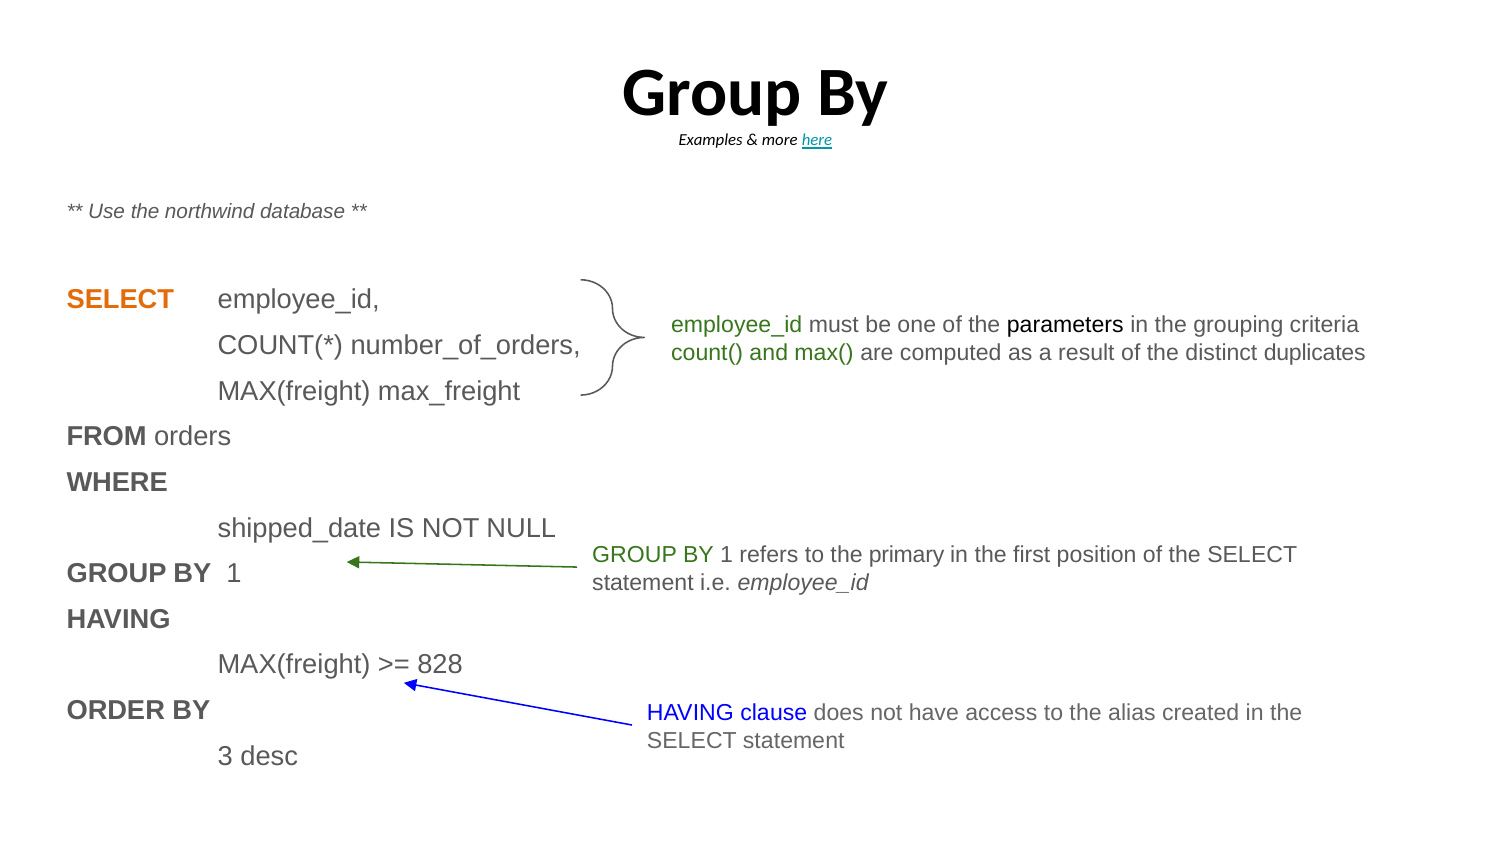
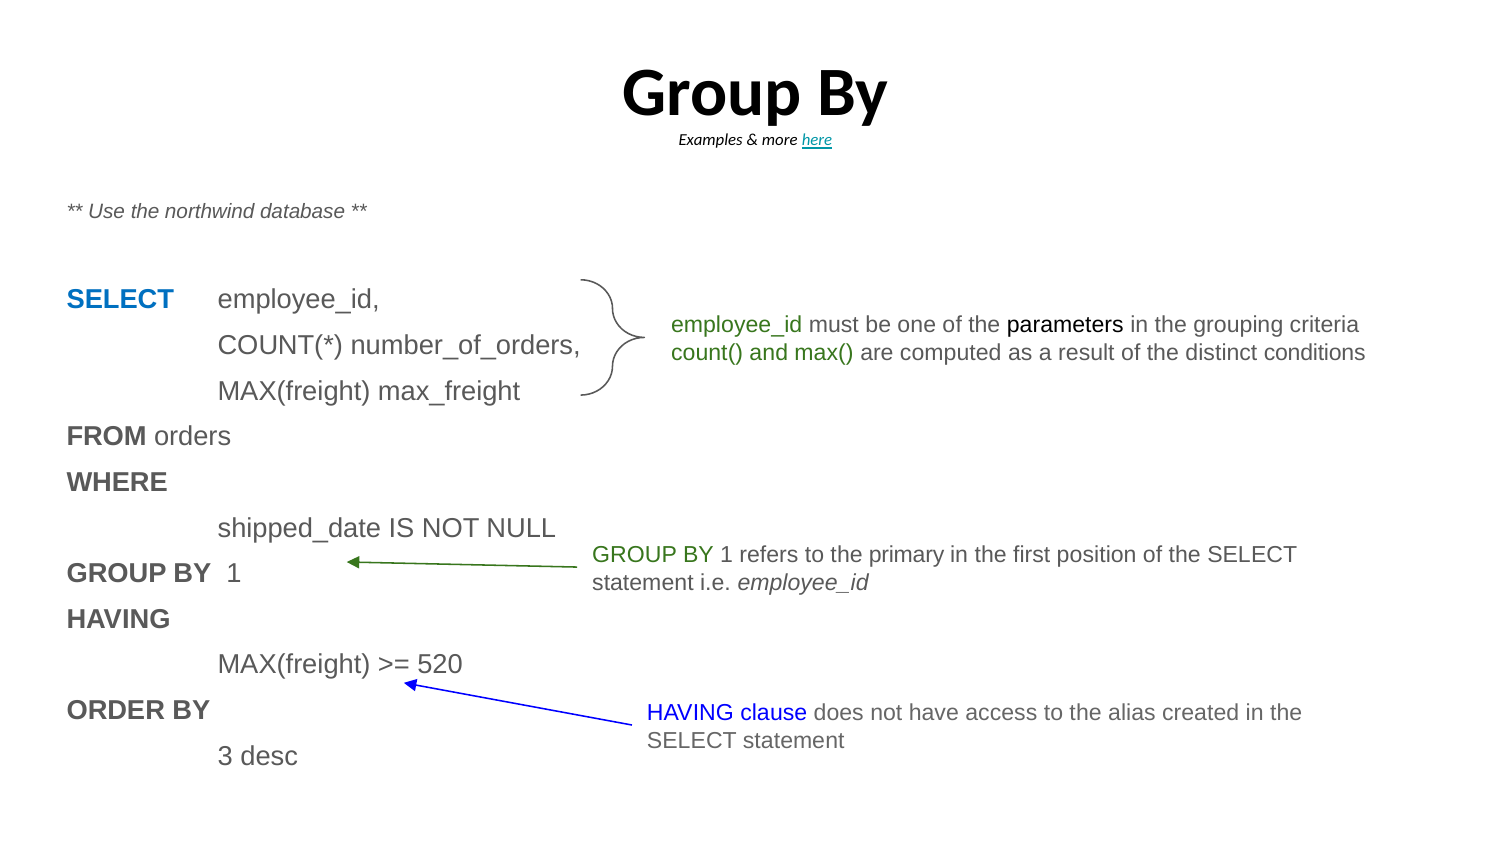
SELECT at (120, 300) colour: orange -> blue
duplicates: duplicates -> conditions
828: 828 -> 520
